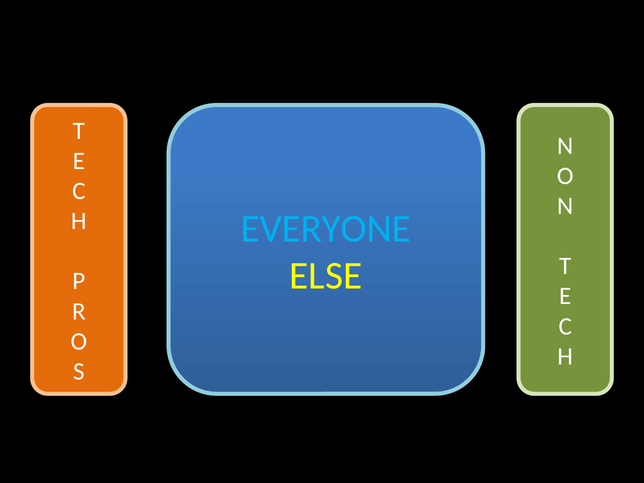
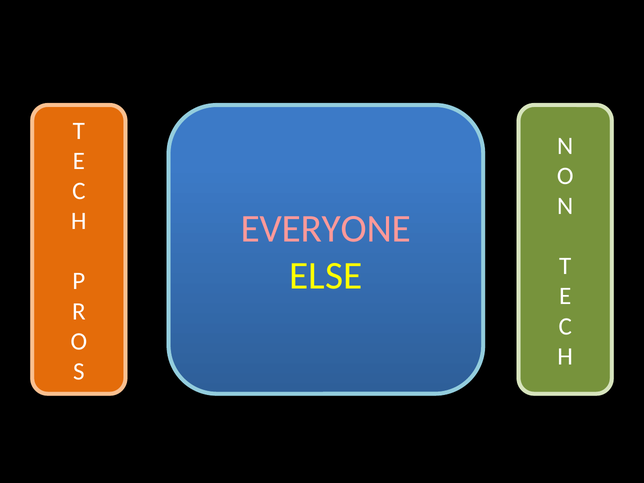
EVERYONE colour: light blue -> pink
